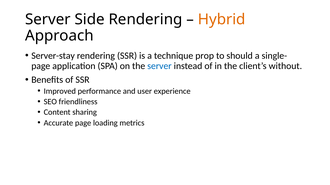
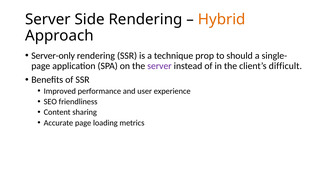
Server-stay: Server-stay -> Server-only
server at (159, 66) colour: blue -> purple
without: without -> difficult
